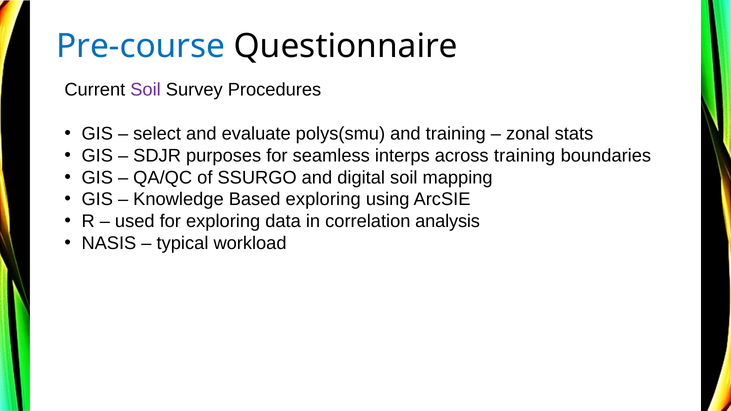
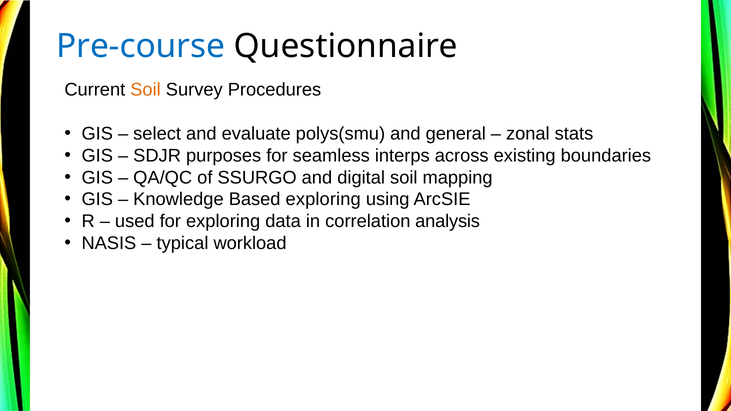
Soil at (146, 90) colour: purple -> orange
and training: training -> general
across training: training -> existing
